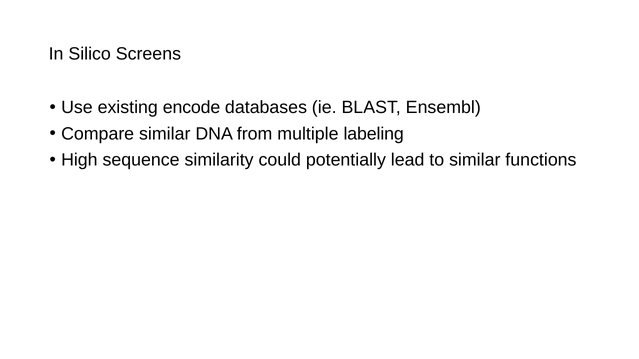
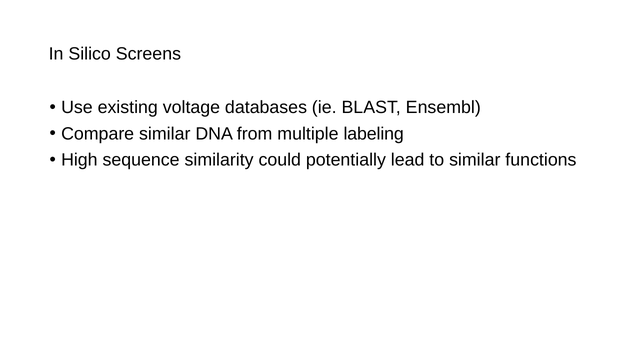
encode: encode -> voltage
